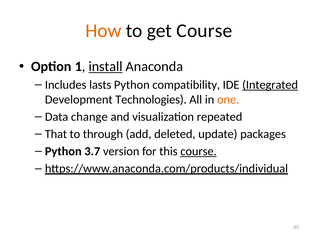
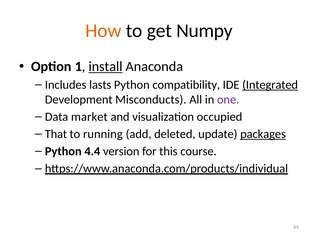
get Course: Course -> Numpy
Technologies: Technologies -> Misconducts
one colour: orange -> purple
change: change -> market
repeated: repeated -> occupied
through: through -> running
packages underline: none -> present
3.7: 3.7 -> 4.4
course at (198, 152) underline: present -> none
